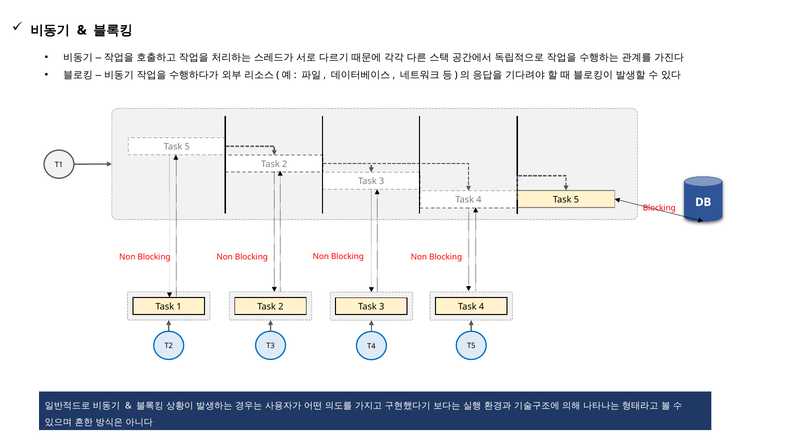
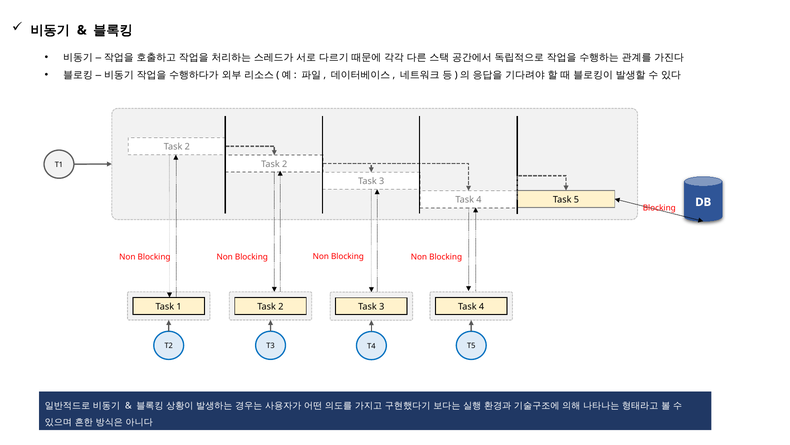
5 at (187, 147): 5 -> 2
